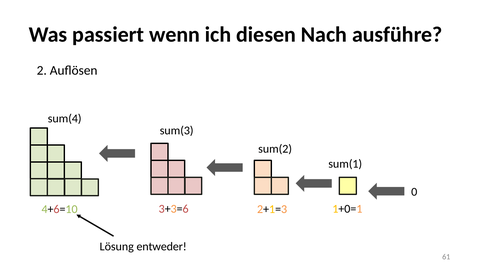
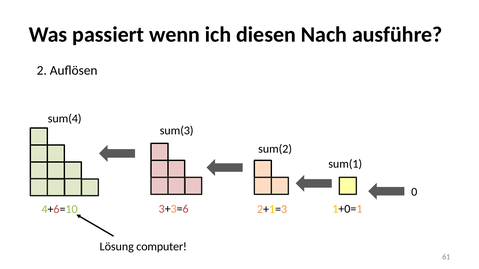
entweder: entweder -> computer
